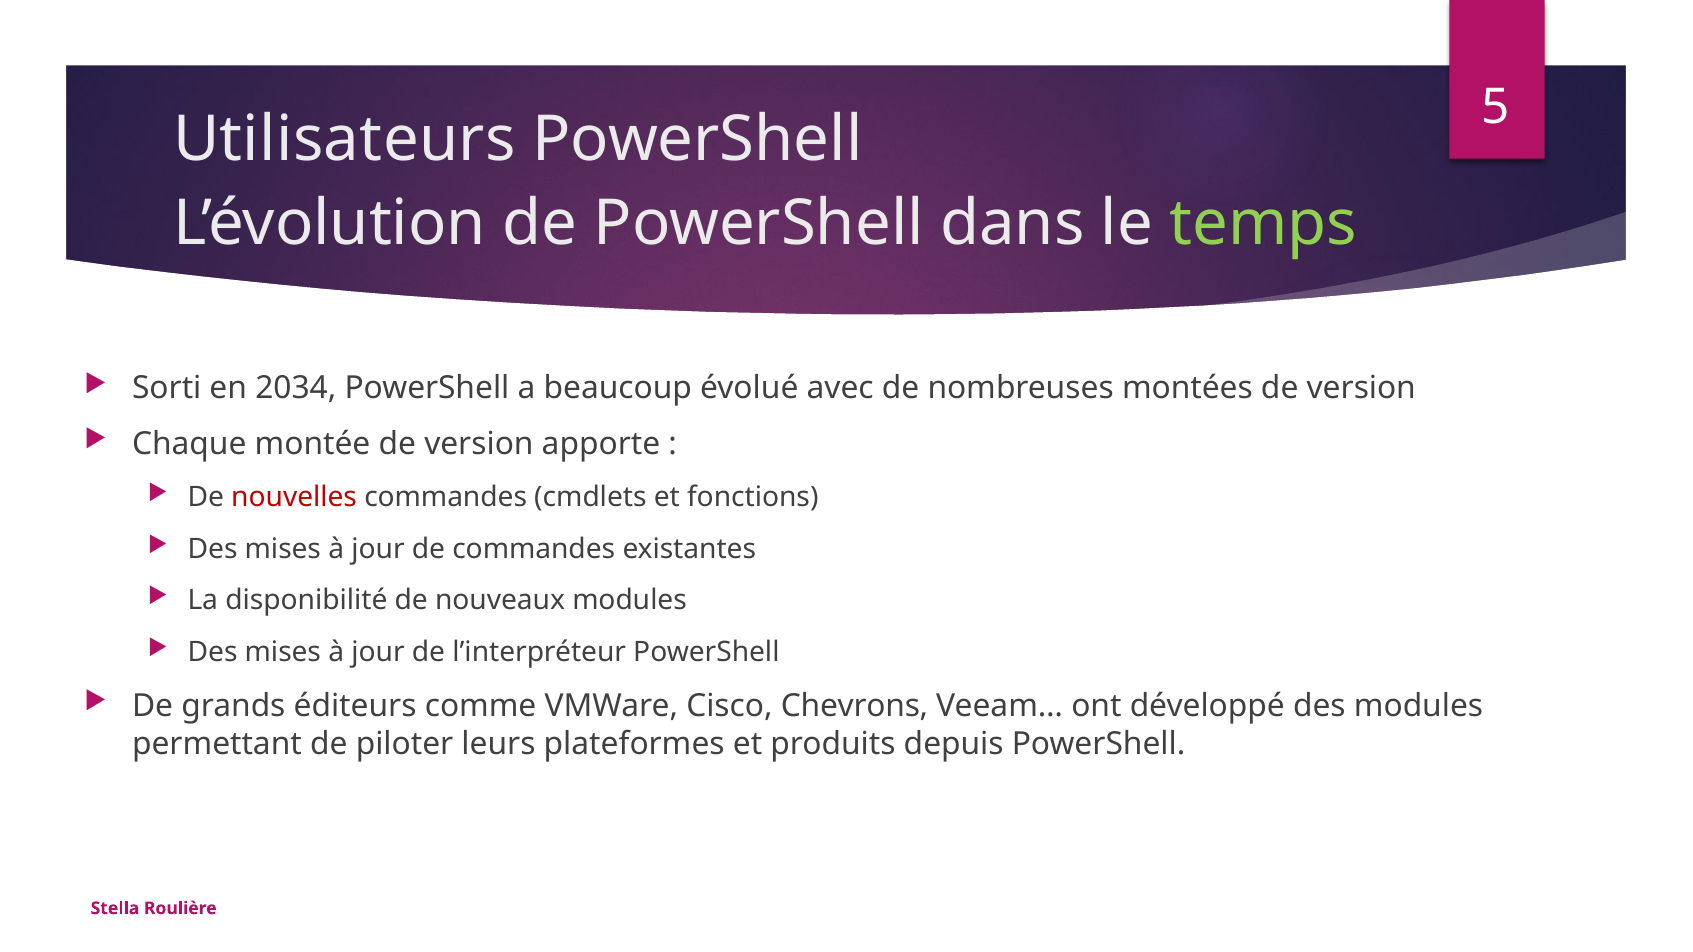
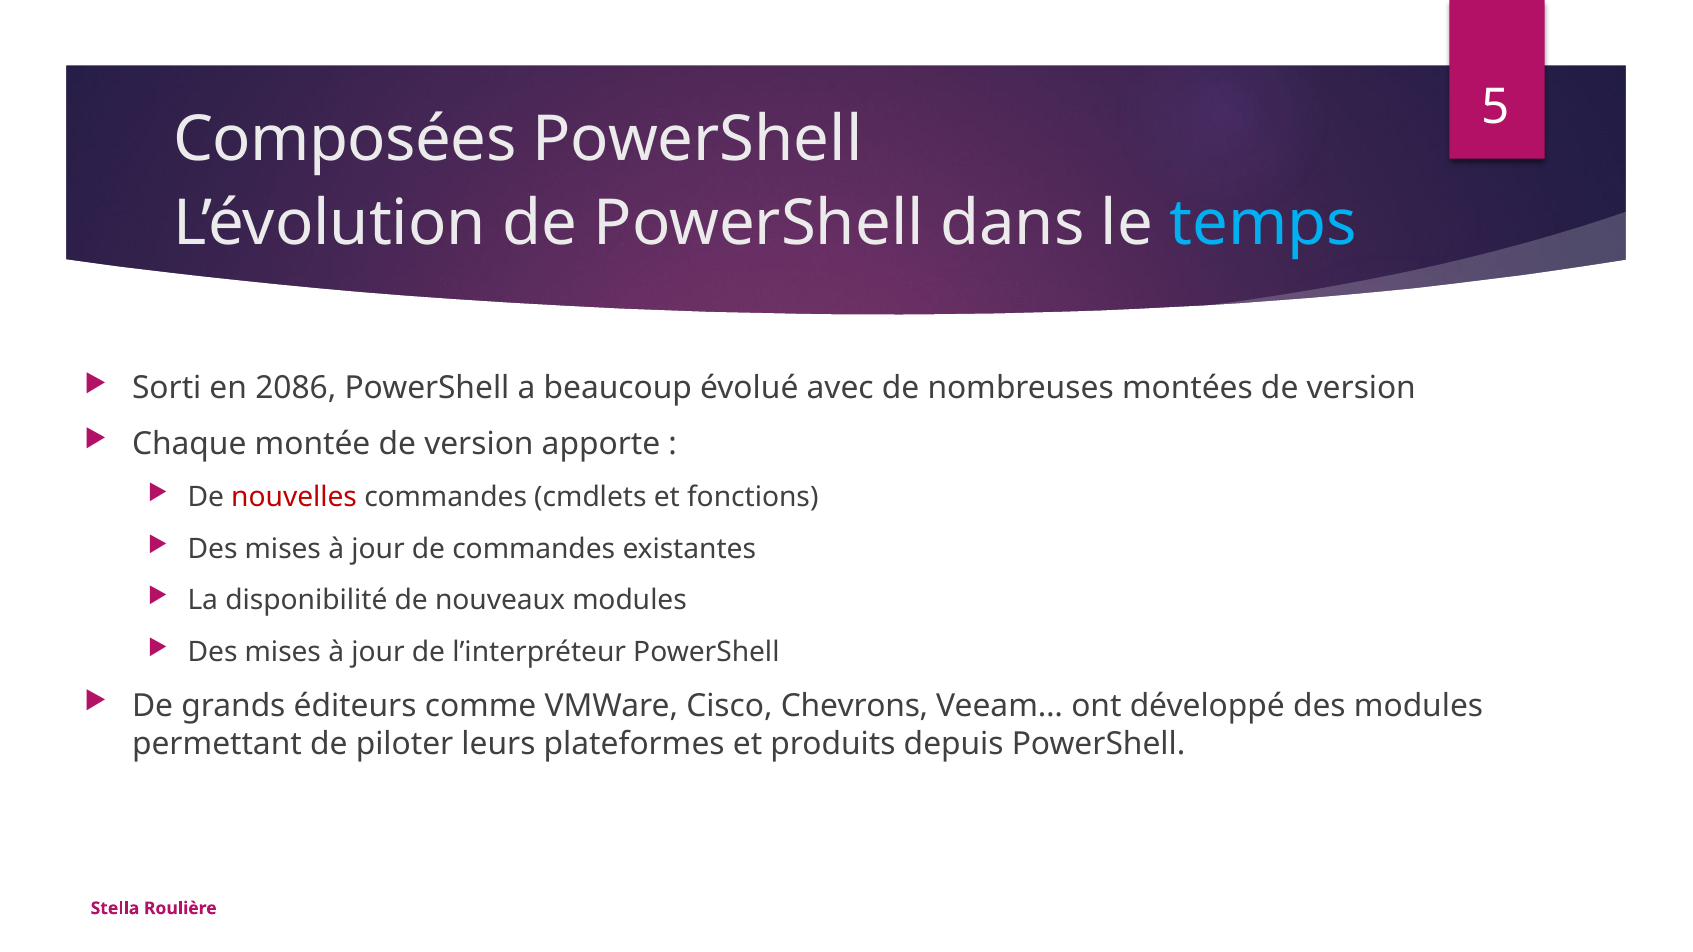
Utilisateurs: Utilisateurs -> Composées
temps colour: light green -> light blue
2034: 2034 -> 2086
